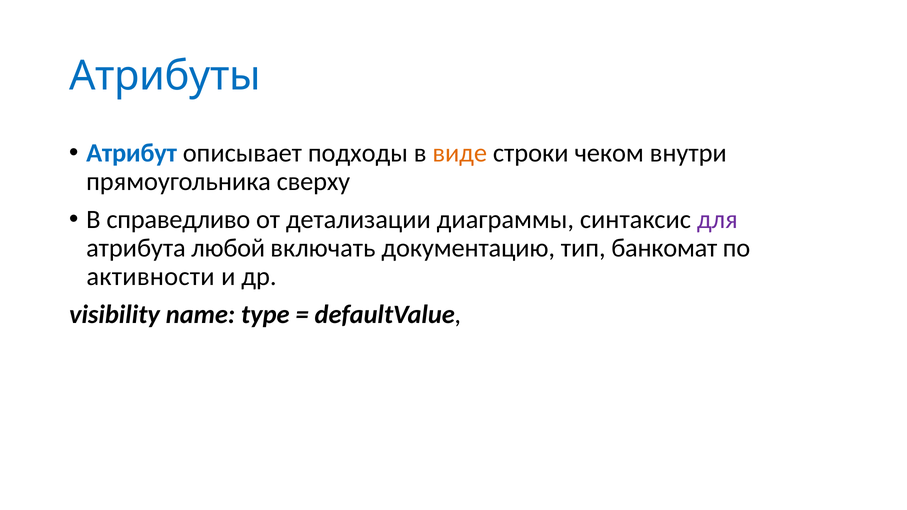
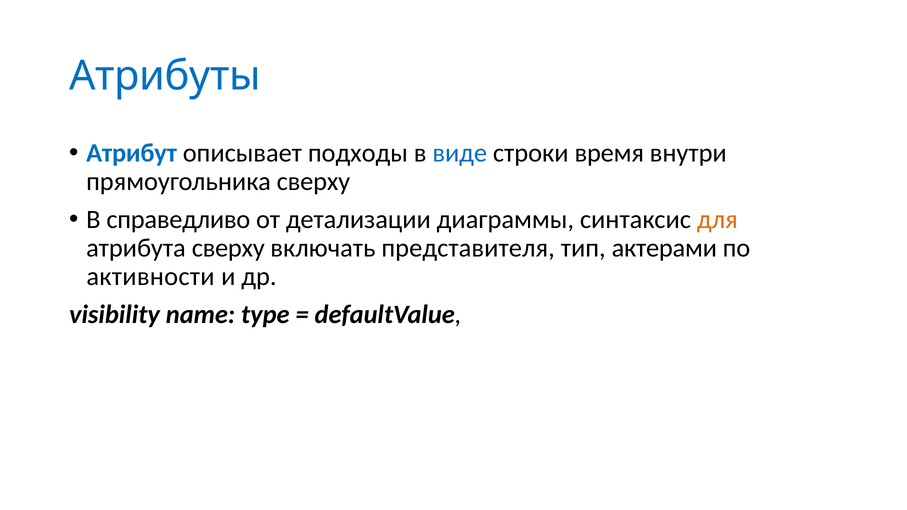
виде colour: orange -> blue
чеком: чеком -> время
для colour: purple -> orange
атрибута любой: любой -> сверху
документацию: документацию -> представителя
банкомат: банкомат -> актерами
